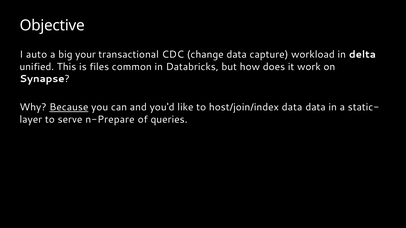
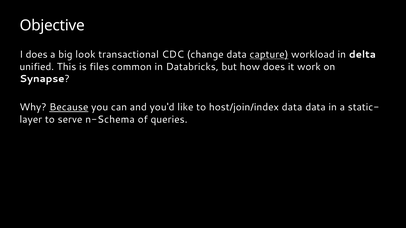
I auto: auto -> does
your: your -> look
capture underline: none -> present
n-Prepare: n-Prepare -> n-Schema
